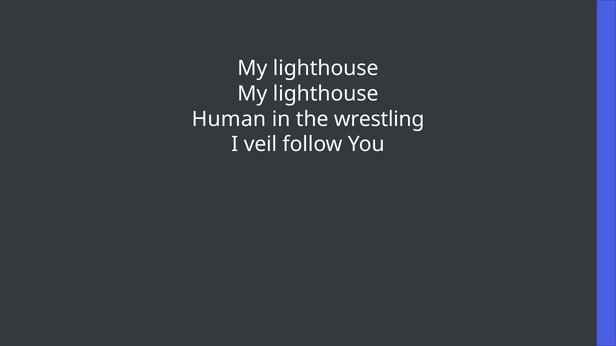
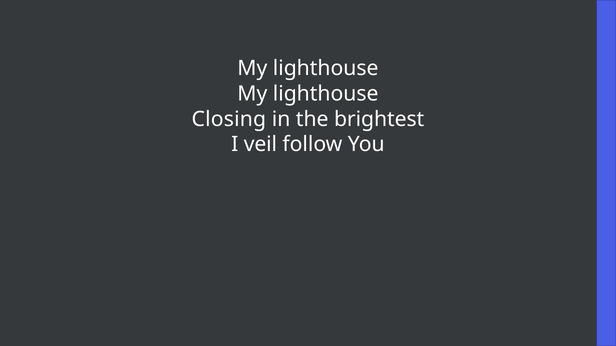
Human: Human -> Closing
wrestling: wrestling -> brightest
